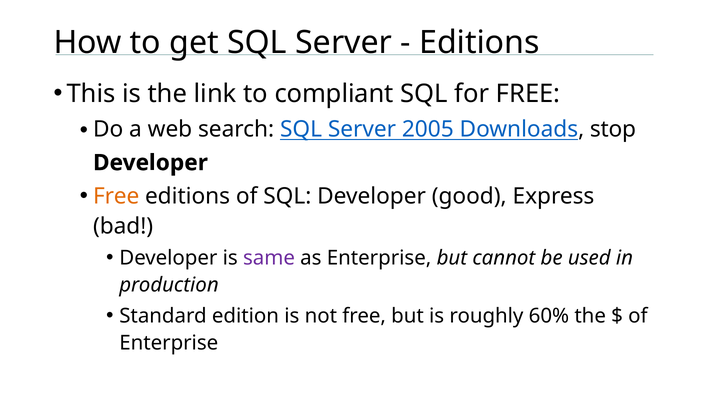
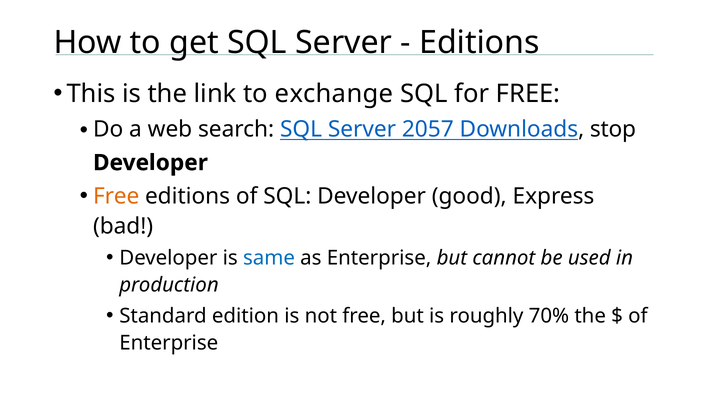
compliant: compliant -> exchange
2005: 2005 -> 2057
same colour: purple -> blue
60%: 60% -> 70%
